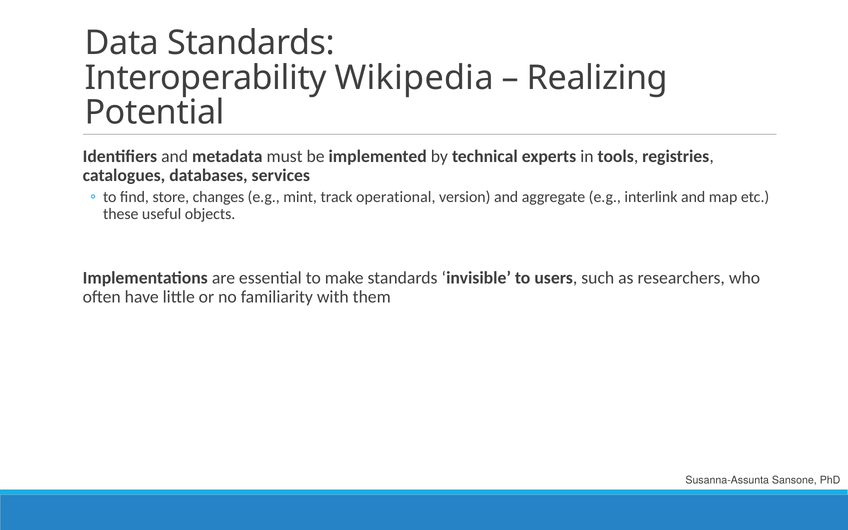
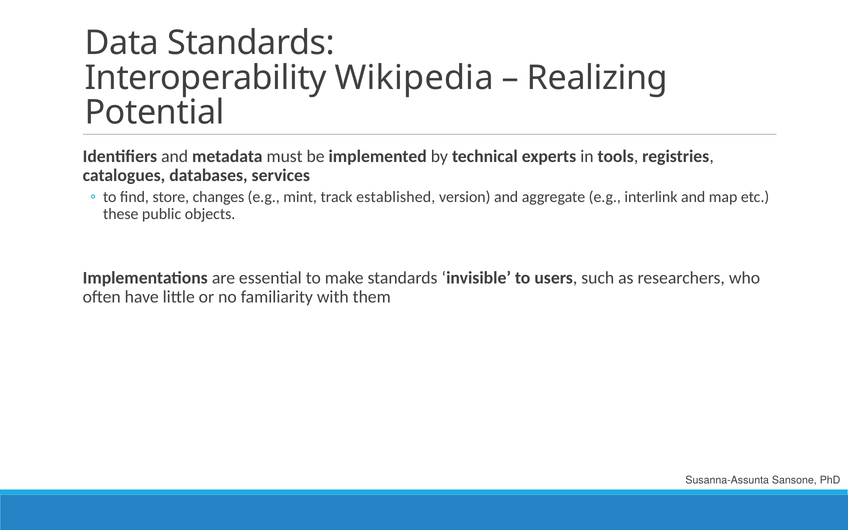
operational: operational -> established
useful: useful -> public
